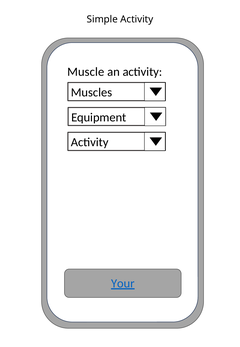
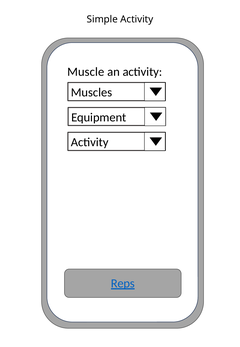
Your: Your -> Reps
